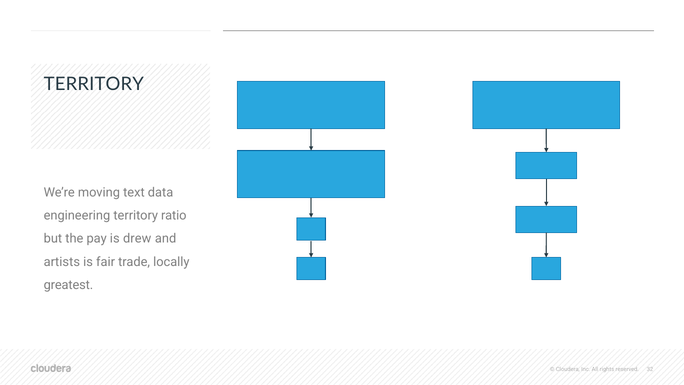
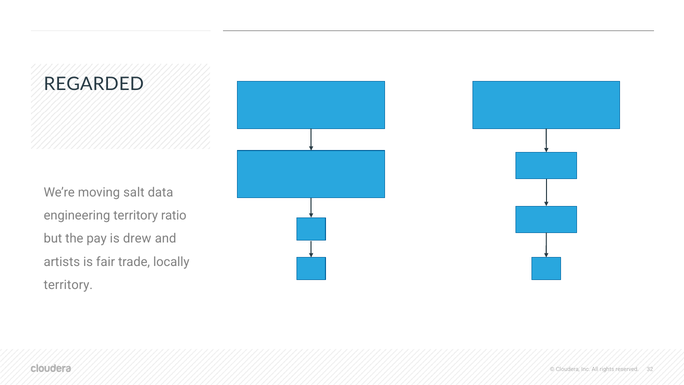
TERRITORY at (94, 84): TERRITORY -> REGARDED
text: text -> salt
greatest at (68, 285): greatest -> territory
